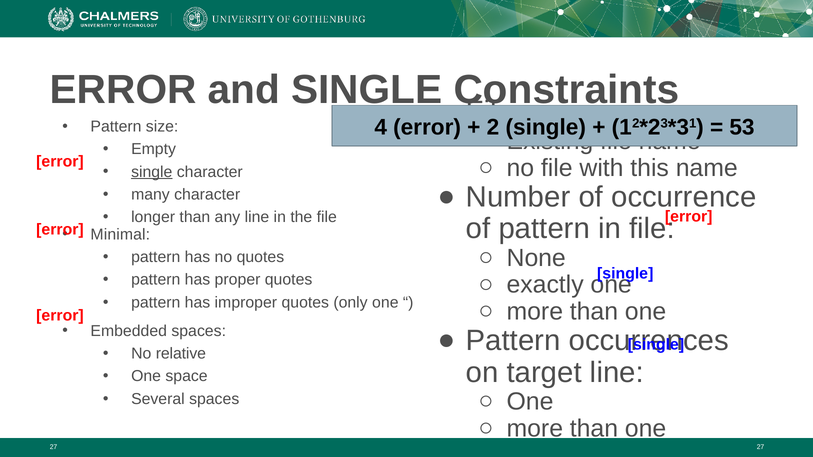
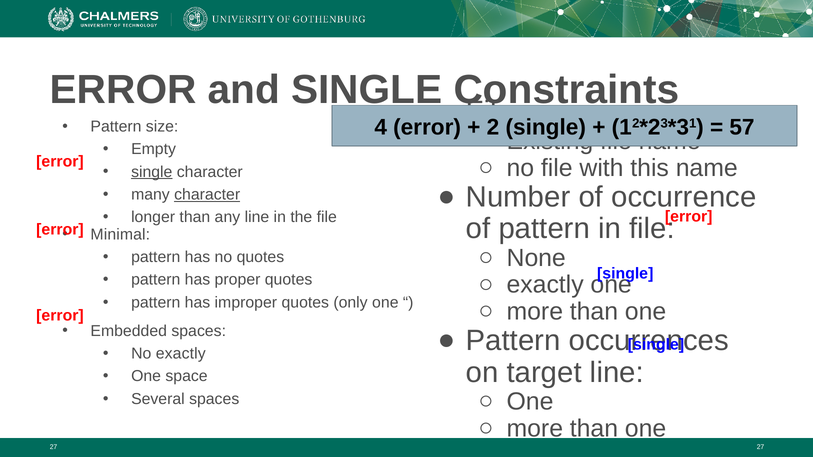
53: 53 -> 57
character at (207, 195) underline: none -> present
No relative: relative -> exactly
